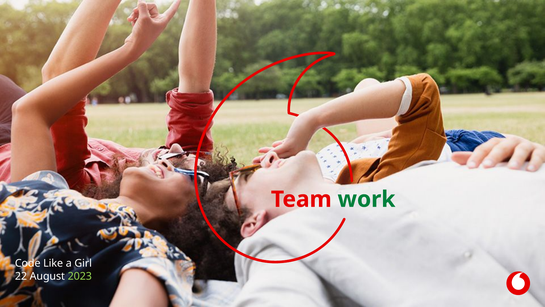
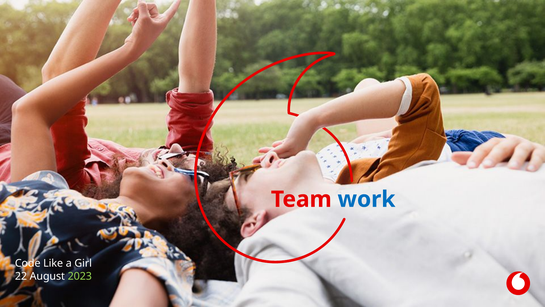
work colour: green -> blue
